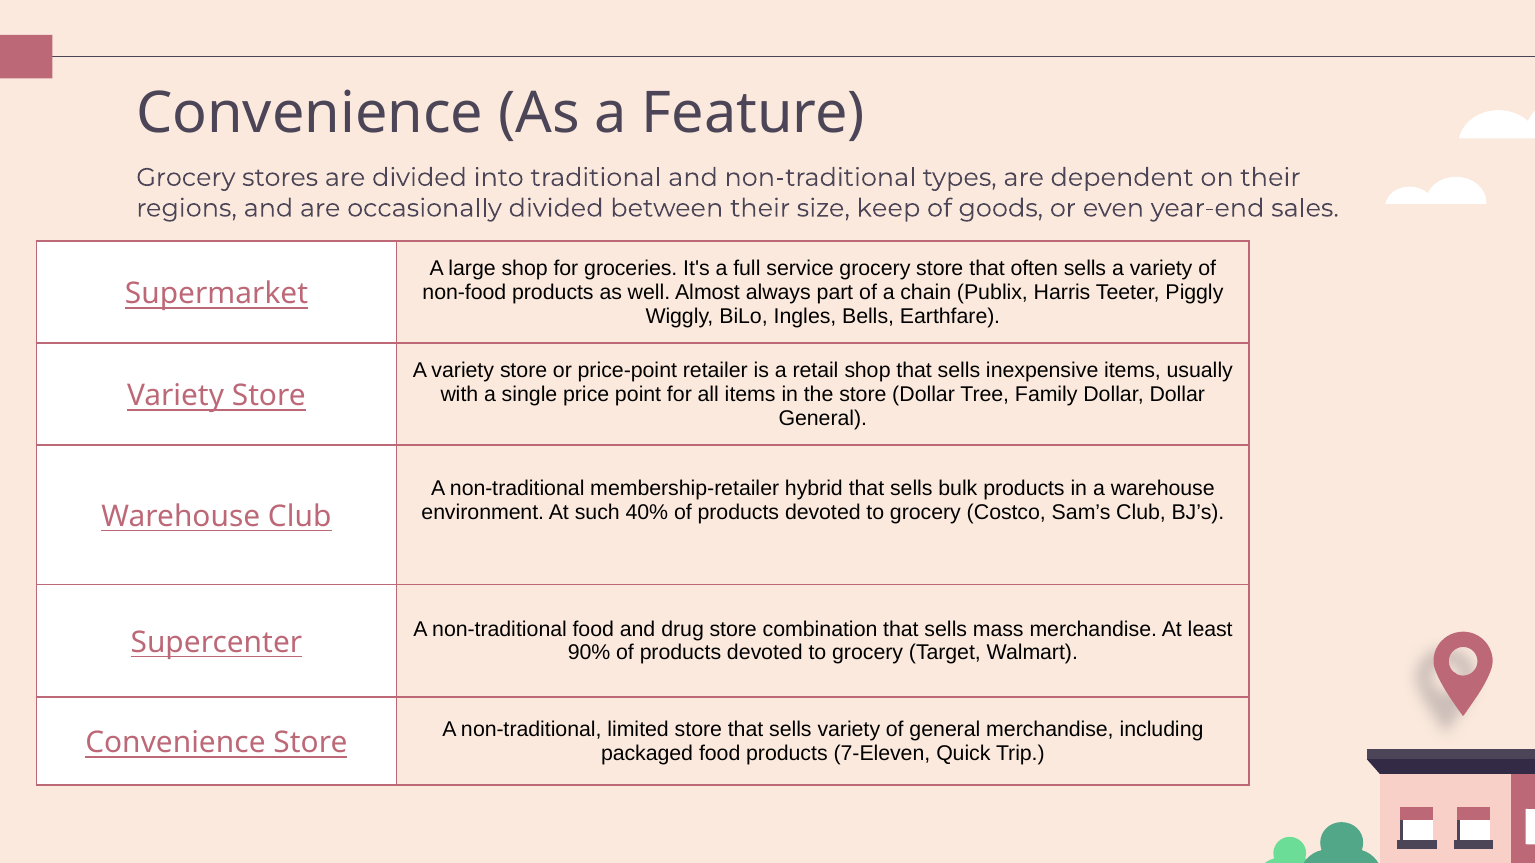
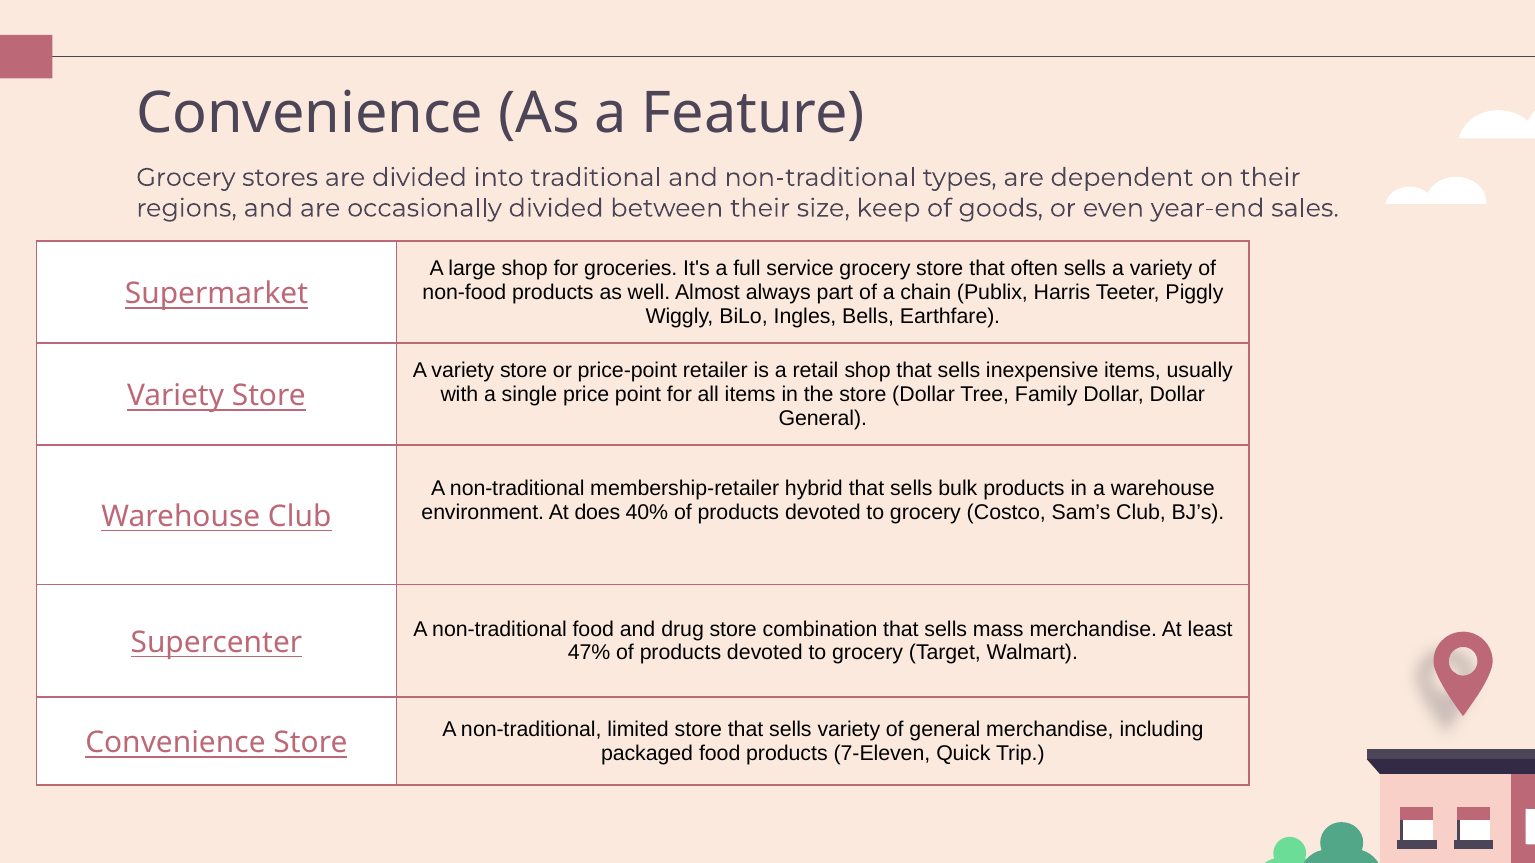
such: such -> does
90%: 90% -> 47%
